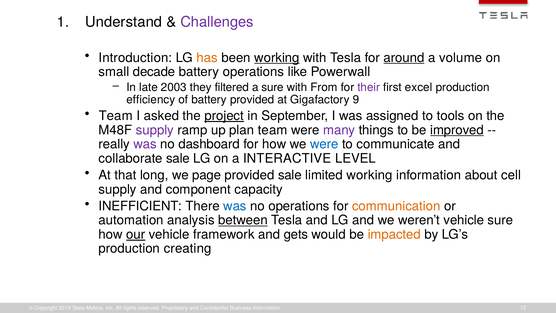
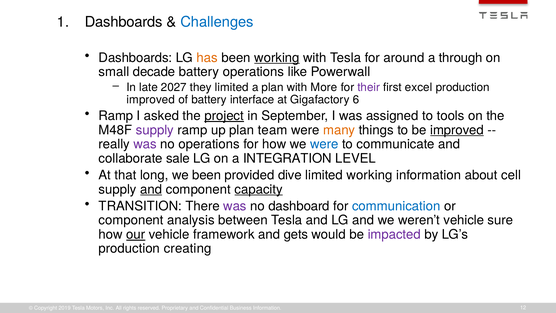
Understand at (124, 22): Understand -> Dashboards
Challenges colour: purple -> blue
Introduction at (135, 58): Introduction -> Dashboards
around underline: present -> none
volume: volume -> through
2003: 2003 -> 2027
they filtered: filtered -> limited
a sure: sure -> plan
From: From -> More
efficiency at (151, 100): efficiency -> improved
battery provided: provided -> interface
9: 9 -> 6
Team at (116, 116): Team -> Ramp
many colour: purple -> orange
no dashboard: dashboard -> operations
INTERACTIVE: INTERACTIVE -> INTEGRATION
we page: page -> been
provided sale: sale -> dive
and at (151, 189) underline: none -> present
capacity underline: none -> present
INEFFICIENT: INEFFICIENT -> TRANSITION
was at (235, 206) colour: blue -> purple
no operations: operations -> dashboard
communication colour: orange -> blue
automation at (131, 220): automation -> component
between underline: present -> none
impacted colour: orange -> purple
